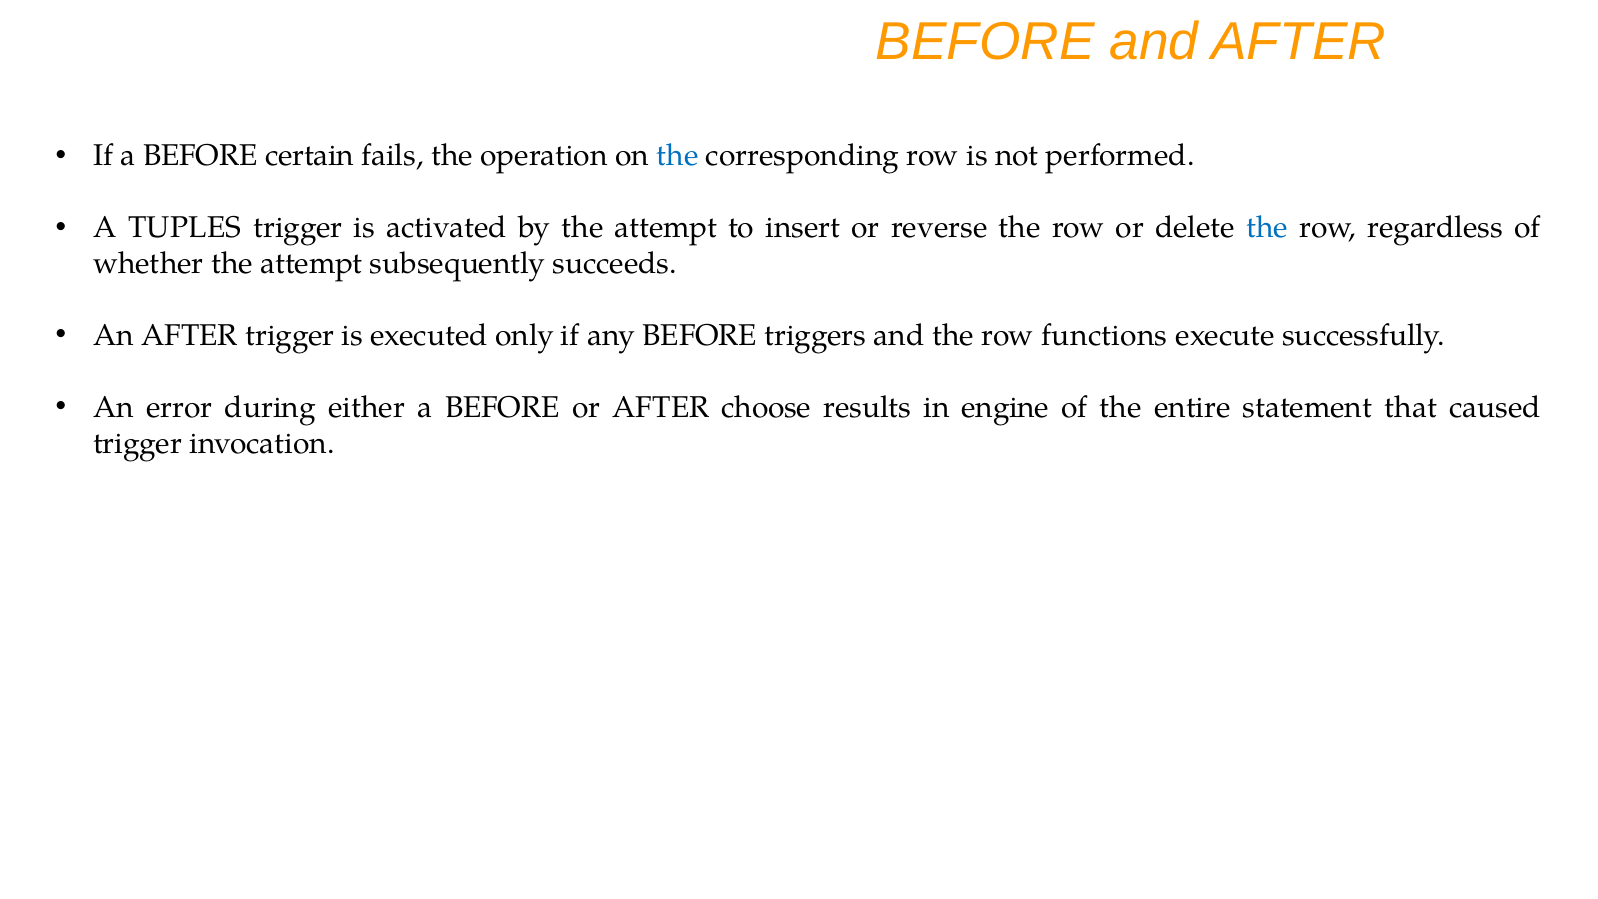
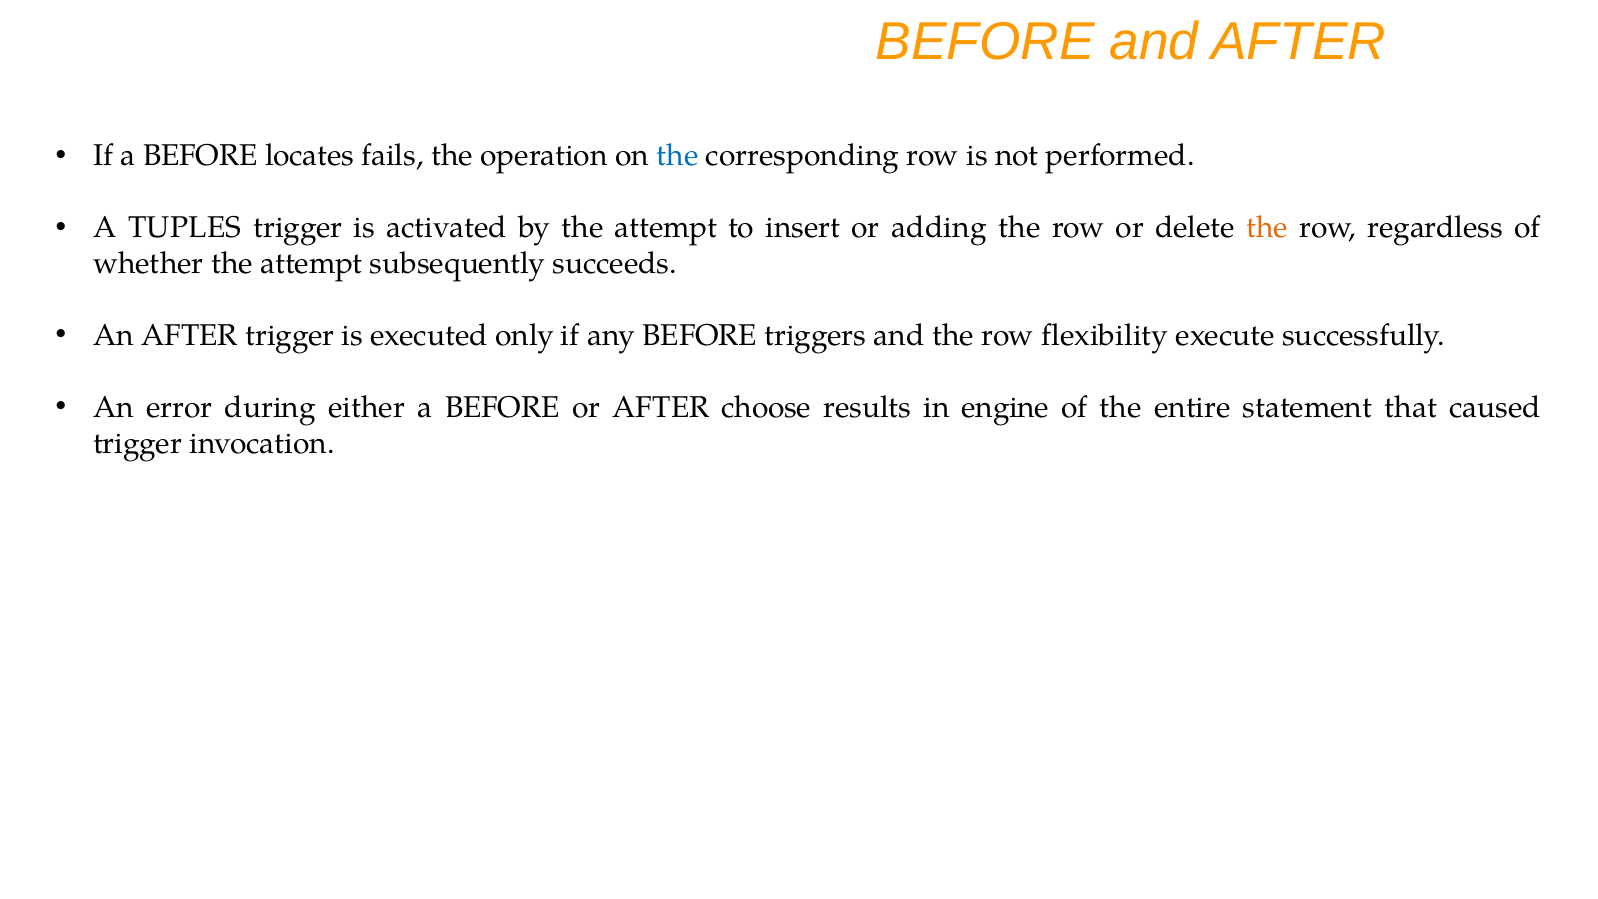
certain: certain -> locates
reverse: reverse -> adding
the at (1267, 228) colour: blue -> orange
functions: functions -> flexibility
